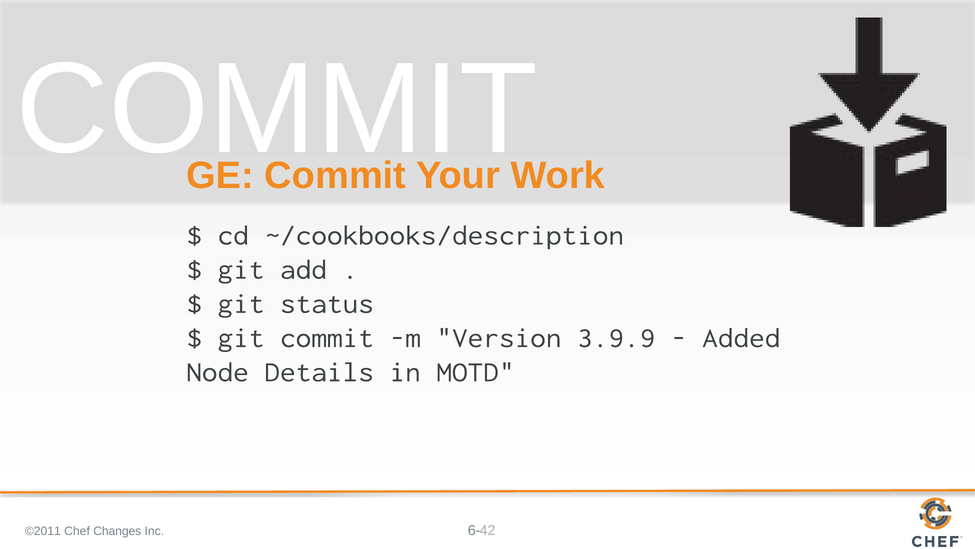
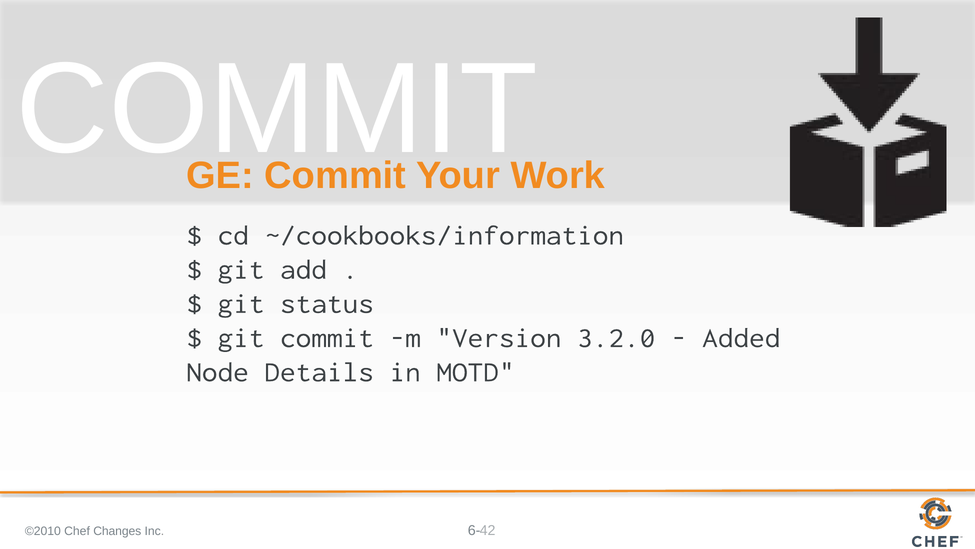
~/cookbooks/description: ~/cookbooks/description -> ~/cookbooks/information
3.9.9: 3.9.9 -> 3.2.0
©2011: ©2011 -> ©2010
